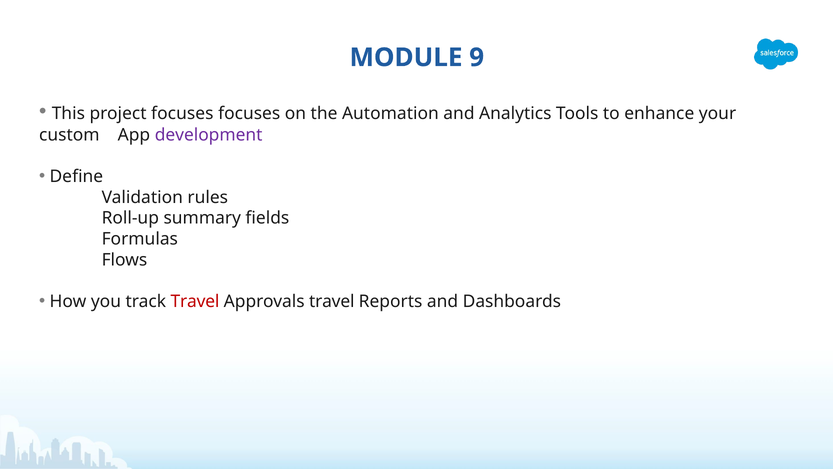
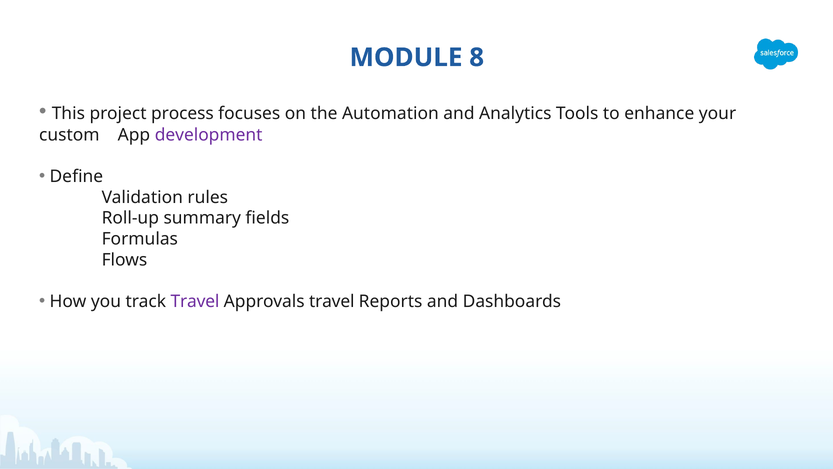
9: 9 -> 8
project focuses: focuses -> process
Travel at (195, 302) colour: red -> purple
